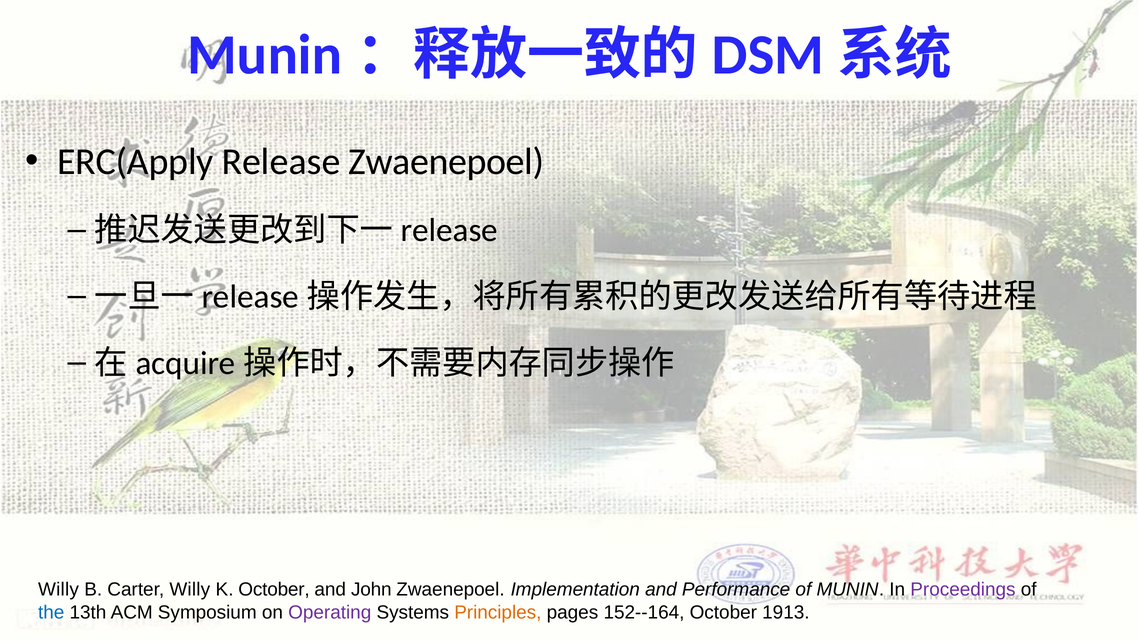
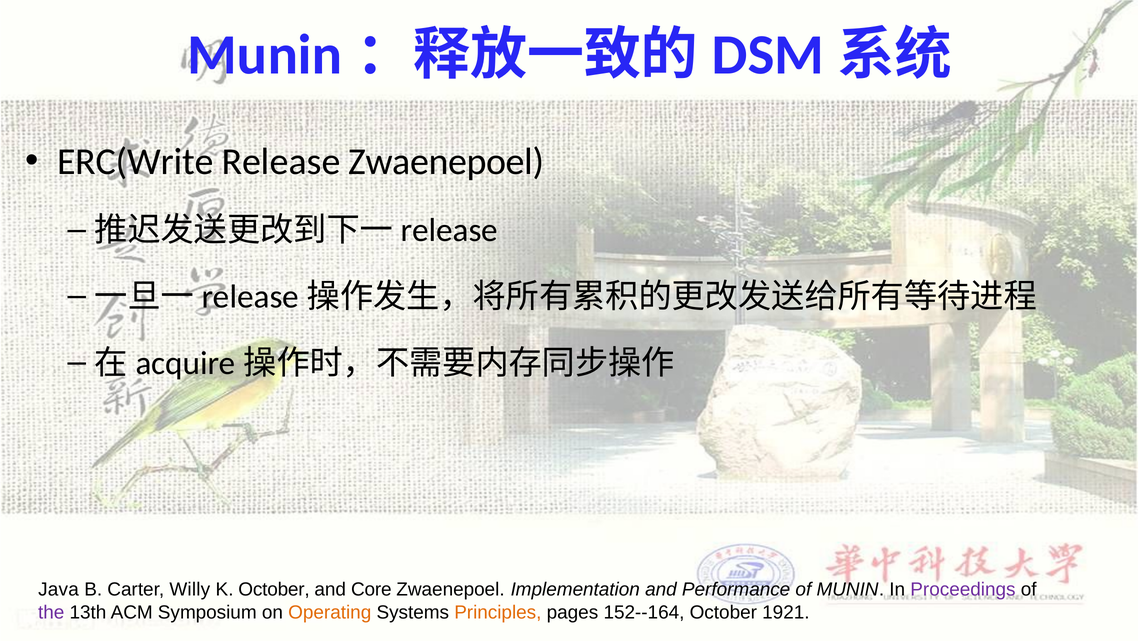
ERC(Apply: ERC(Apply -> ERC(Write
Willy at (59, 589): Willy -> Java
John: John -> Core
the colour: blue -> purple
Operating colour: purple -> orange
1913: 1913 -> 1921
